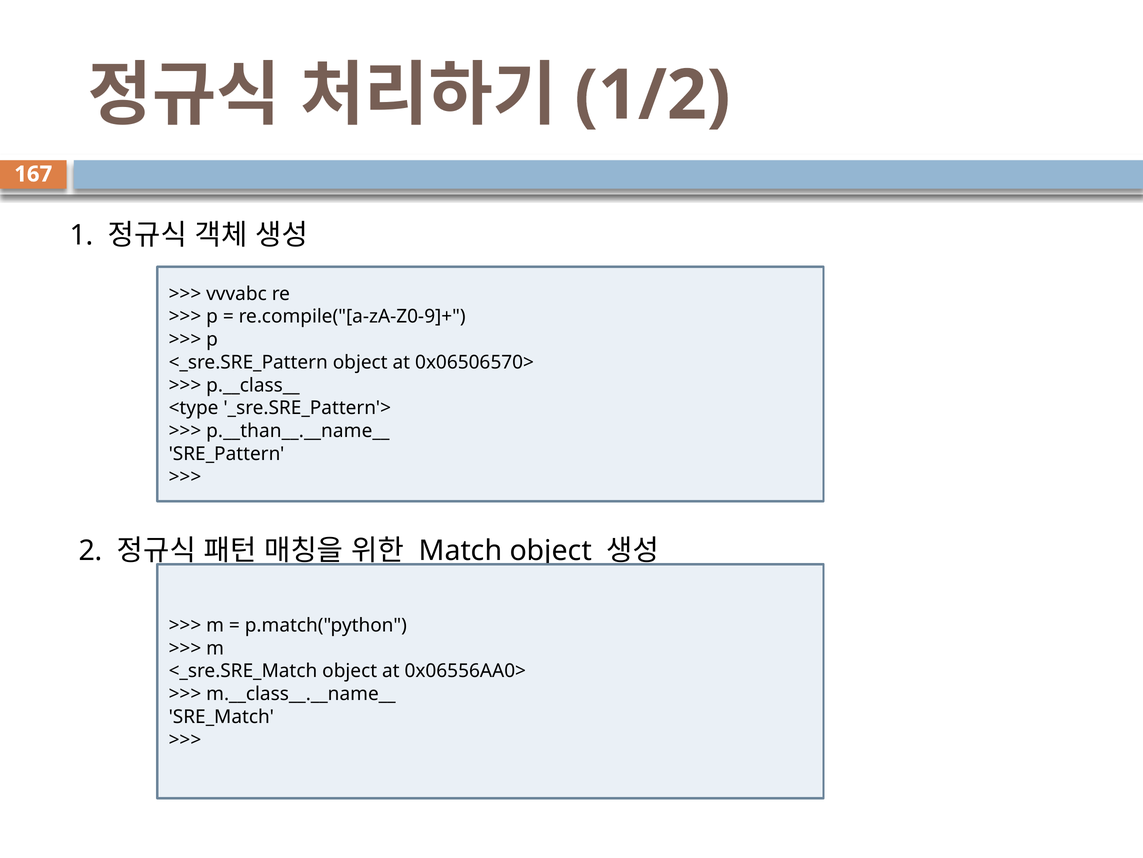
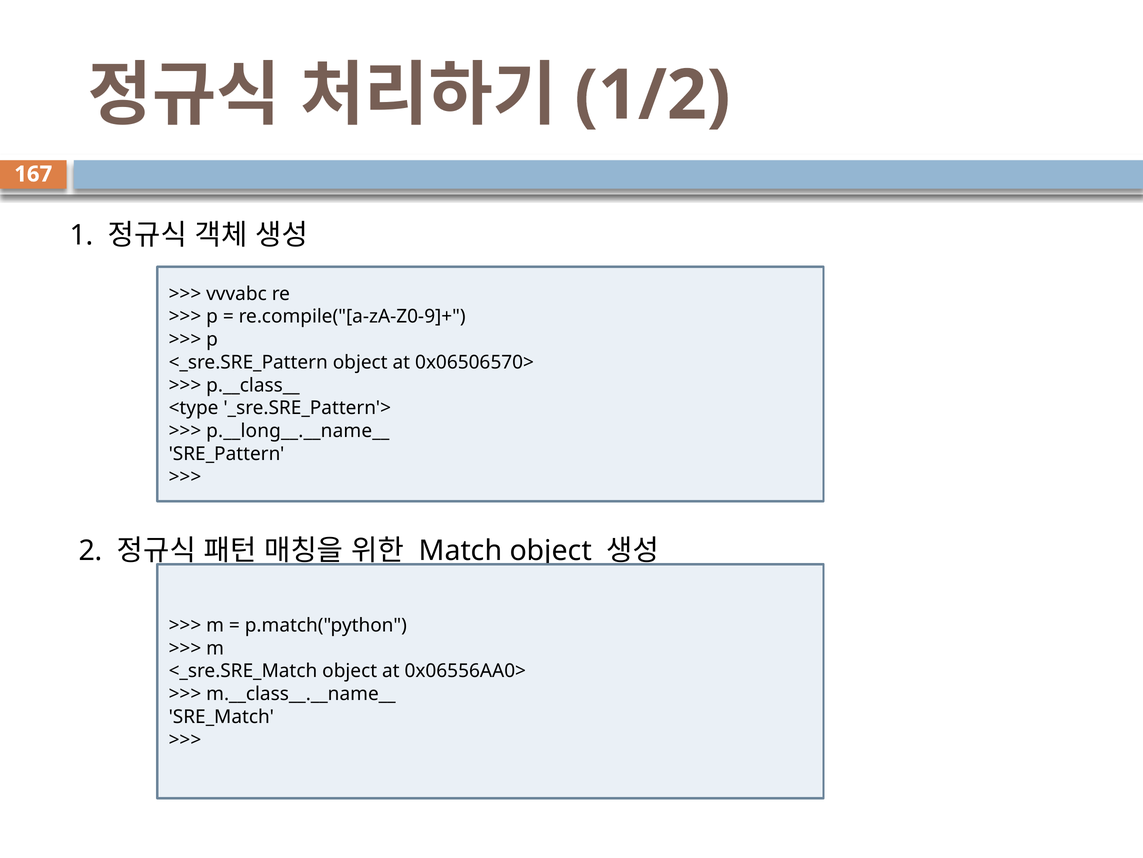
p.__than__.__name__: p.__than__.__name__ -> p.__long__.__name__
